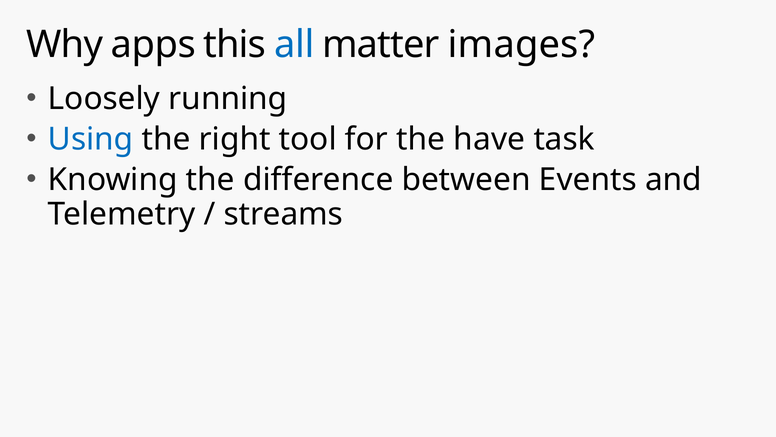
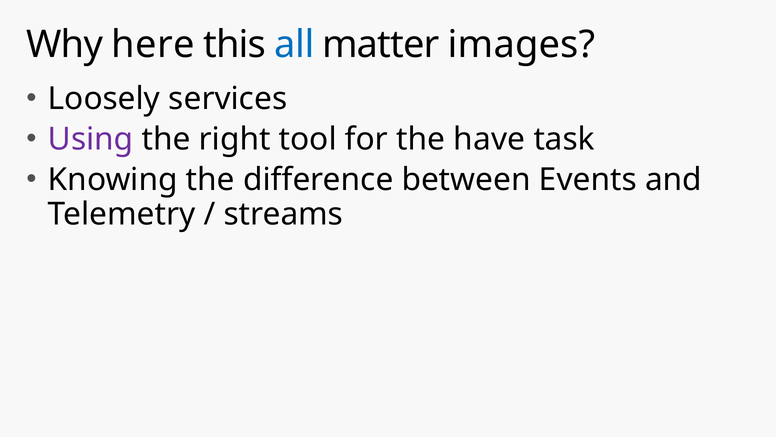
apps: apps -> here
running: running -> services
Using colour: blue -> purple
